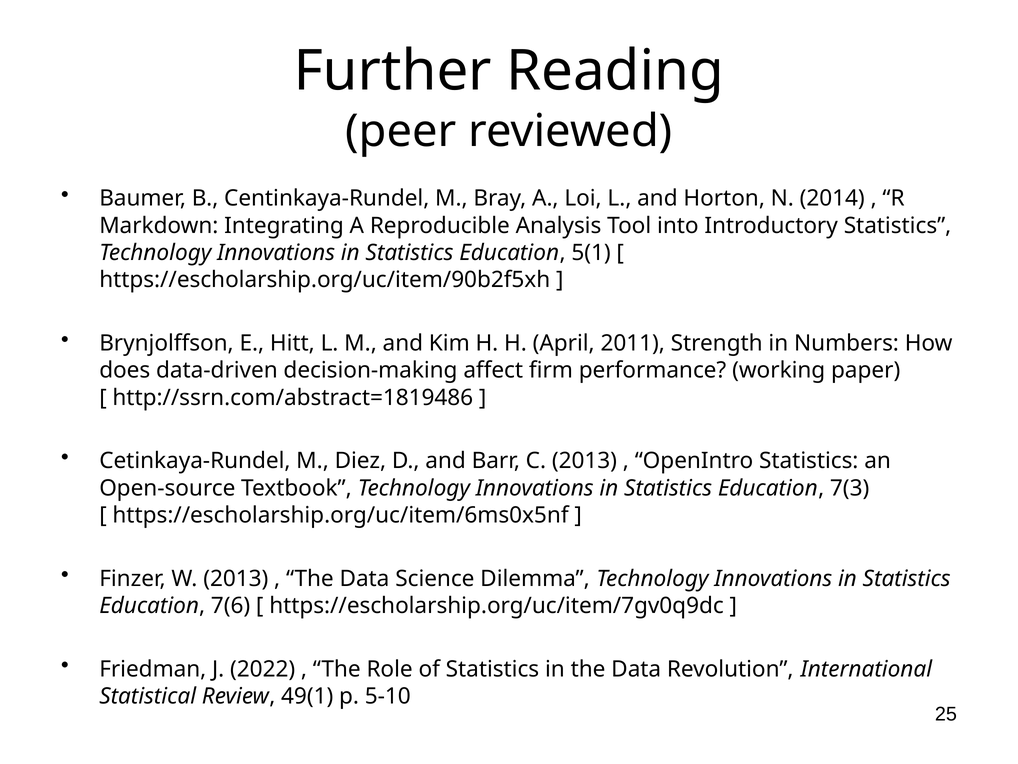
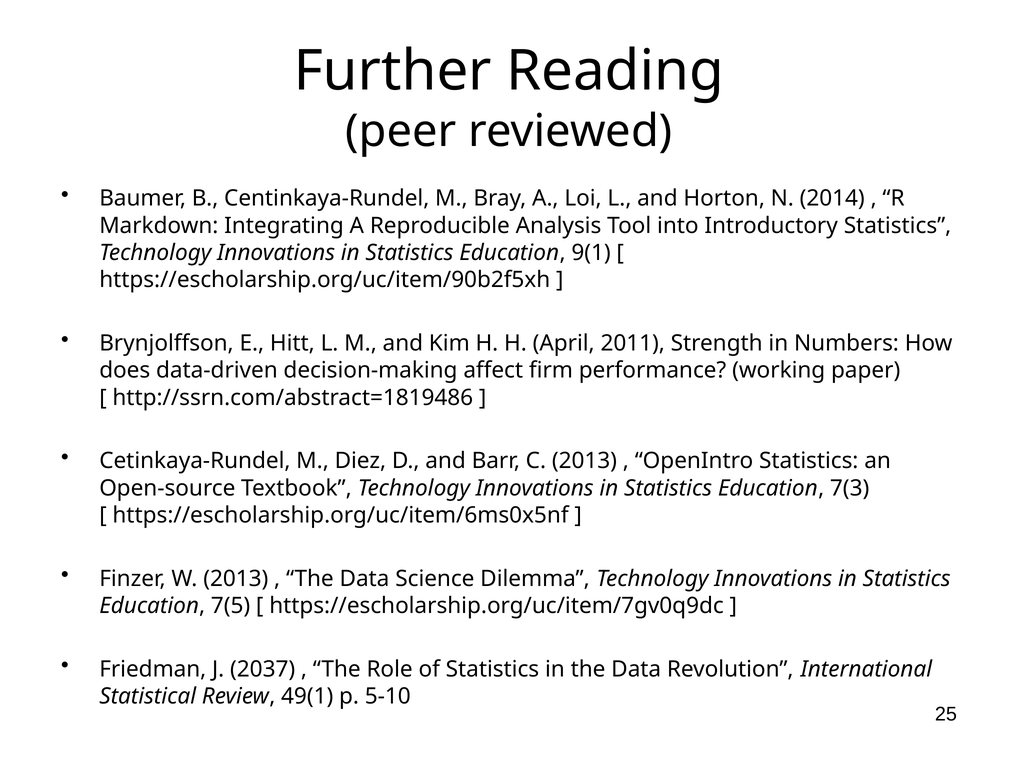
5(1: 5(1 -> 9(1
7(6: 7(6 -> 7(5
2022: 2022 -> 2037
